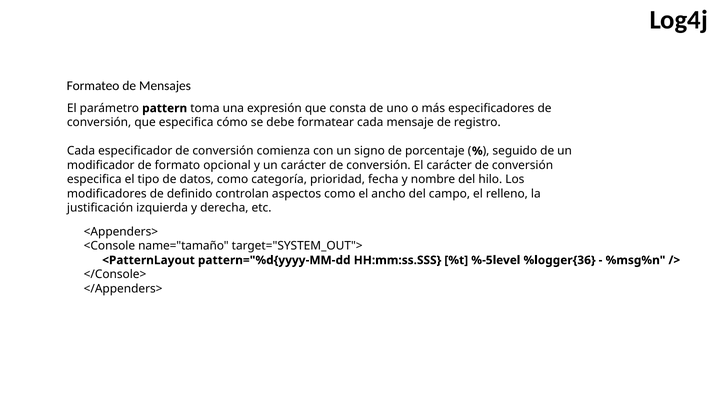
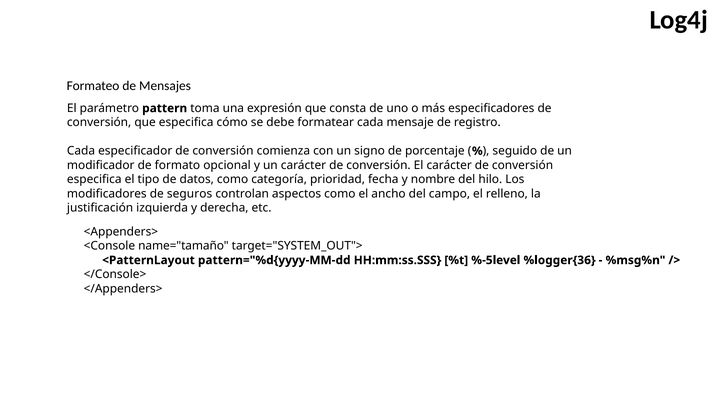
definido: definido -> seguros
